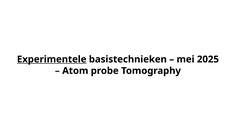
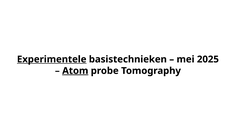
Atom underline: none -> present
